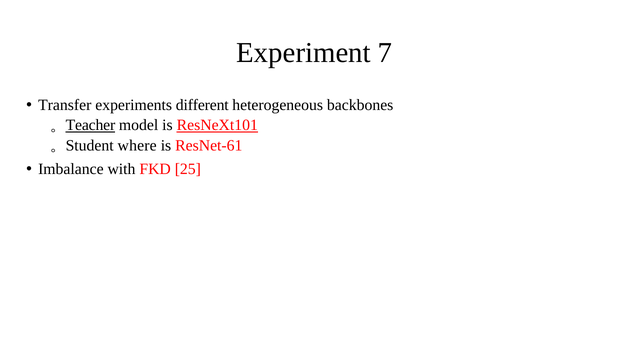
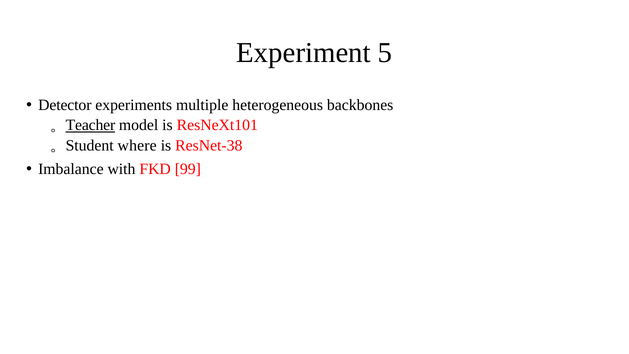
7: 7 -> 5
Transfer: Transfer -> Detector
different: different -> multiple
ResNeXt101 underline: present -> none
ResNet-61: ResNet-61 -> ResNet-38
25: 25 -> 99
